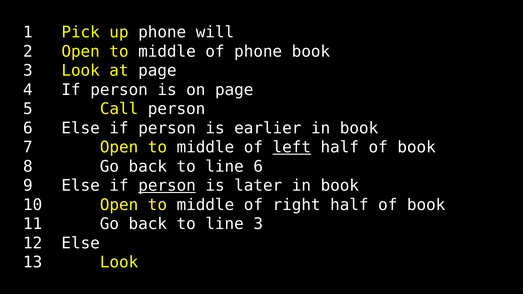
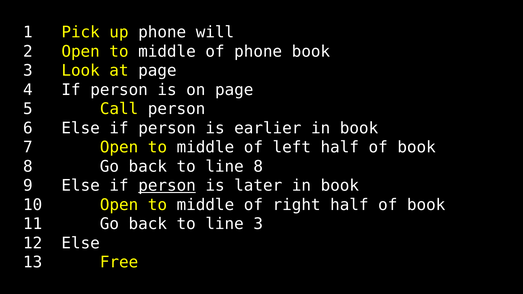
left underline: present -> none
line 6: 6 -> 8
13 Look: Look -> Free
